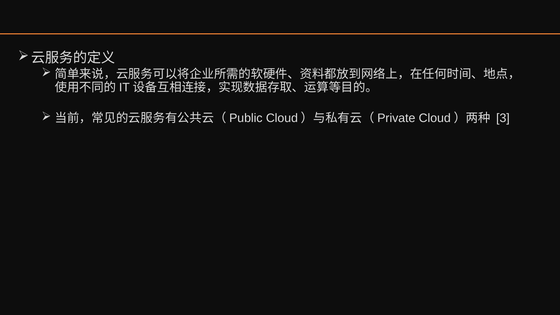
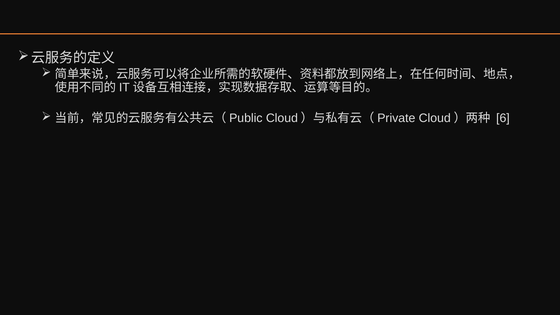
3: 3 -> 6
